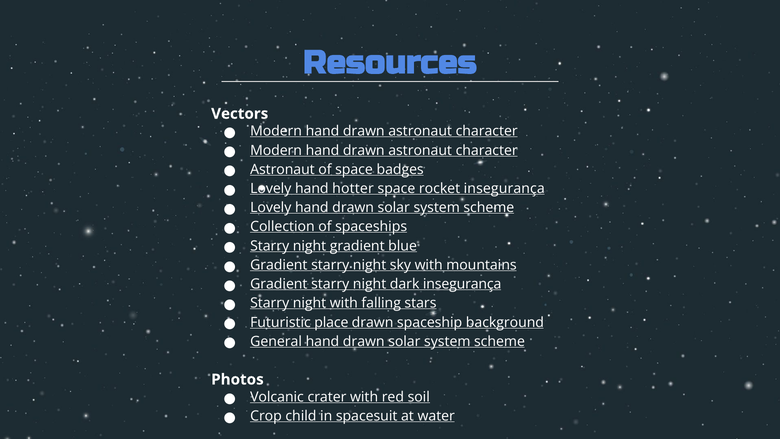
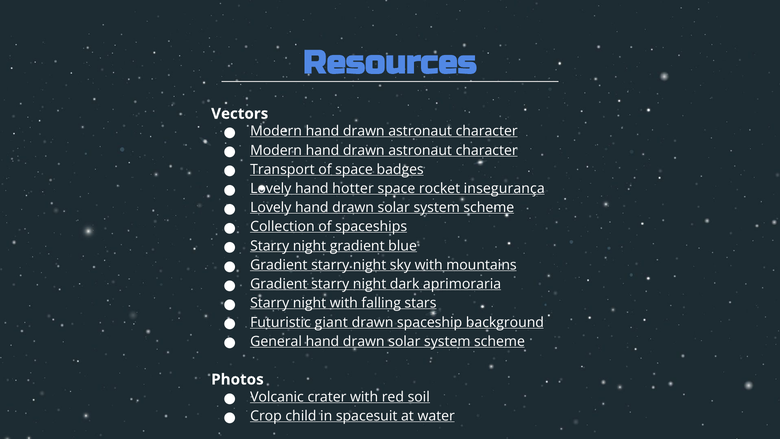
Astronaut at (282, 169): Astronaut -> Transport
dark insegurança: insegurança -> aprimoraria
place: place -> giant
